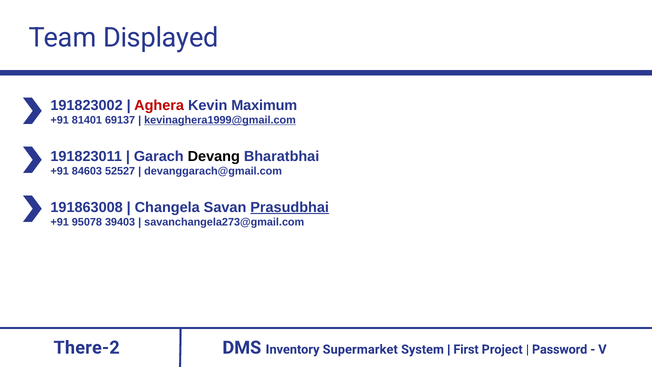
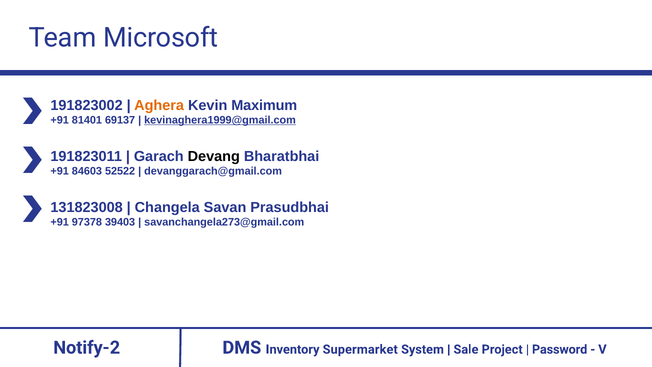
Displayed: Displayed -> Microsoft
Aghera colour: red -> orange
52527: 52527 -> 52522
191863008: 191863008 -> 131823008
Prasudbhai underline: present -> none
95078: 95078 -> 97378
There-2: There-2 -> Notify-2
First: First -> Sale
